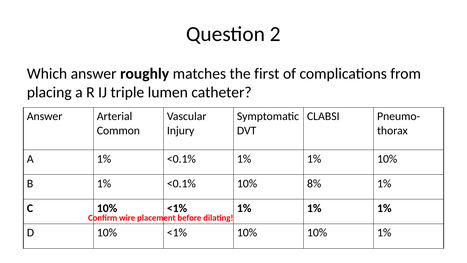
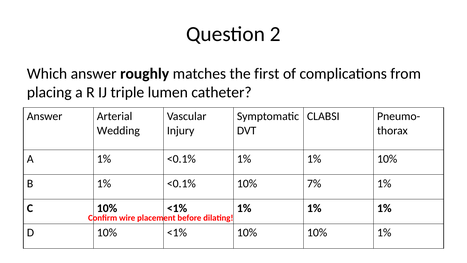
Common: Common -> Wedding
8%: 8% -> 7%
